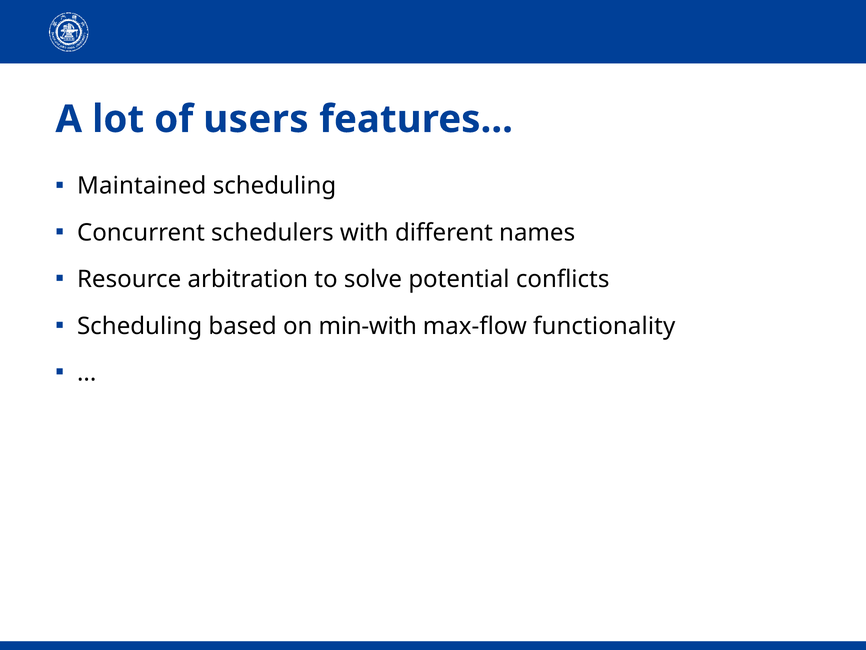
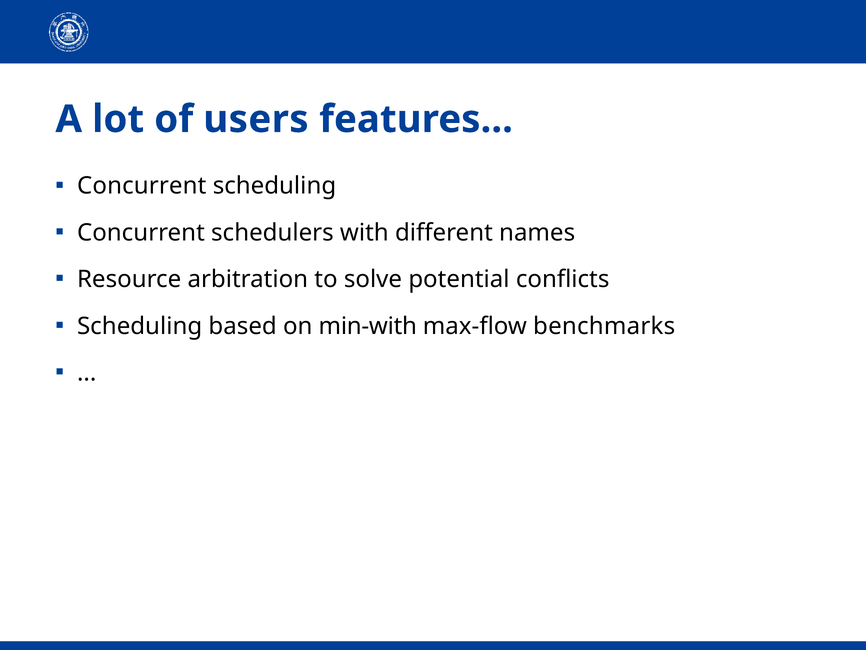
Maintained at (142, 186): Maintained -> Concurrent
functionality: functionality -> benchmarks
